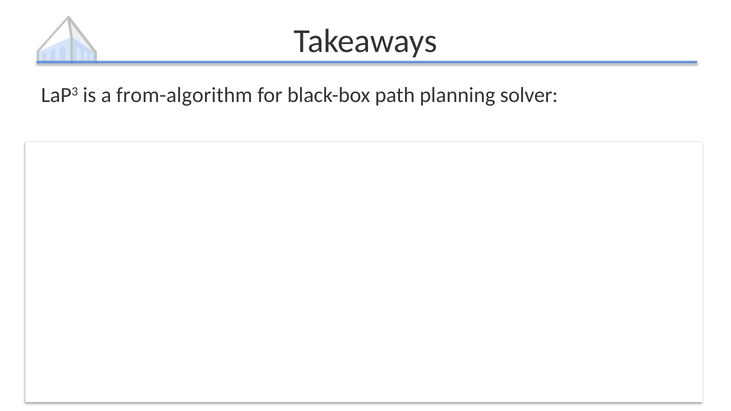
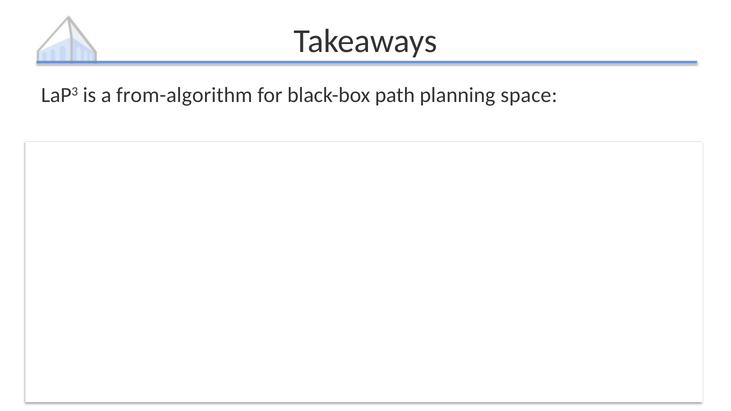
planning solver: solver -> space
